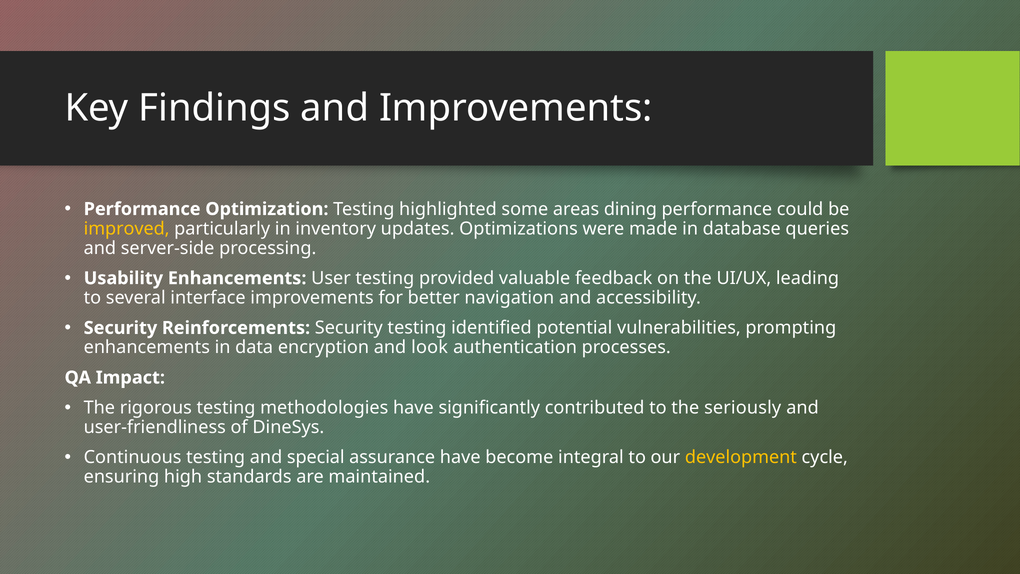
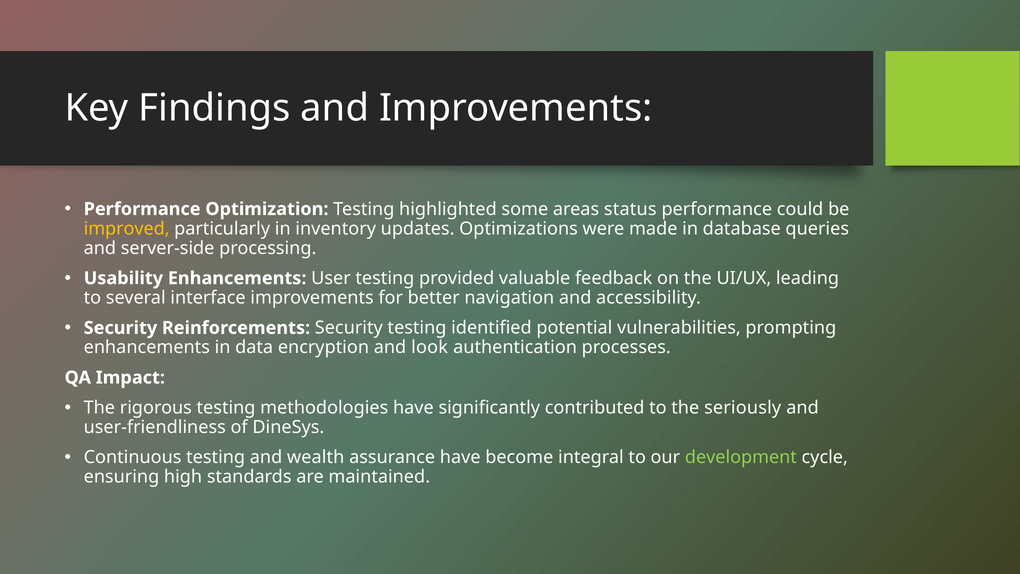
dining: dining -> status
special: special -> wealth
development colour: yellow -> light green
